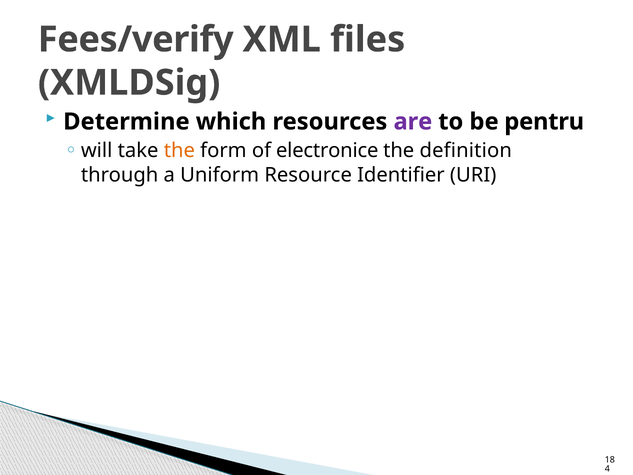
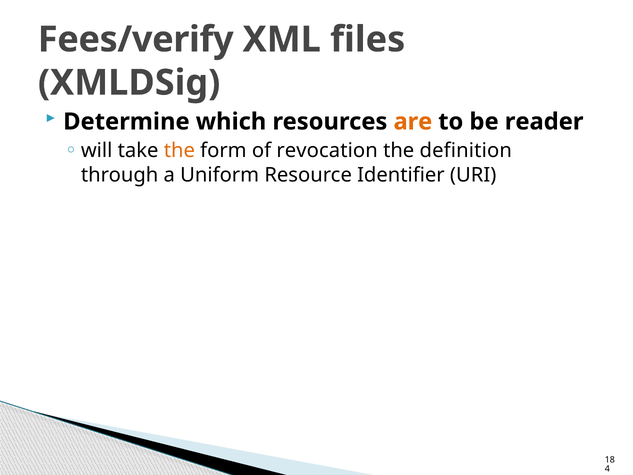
are colour: purple -> orange
pentru: pentru -> reader
electronice: electronice -> revocation
